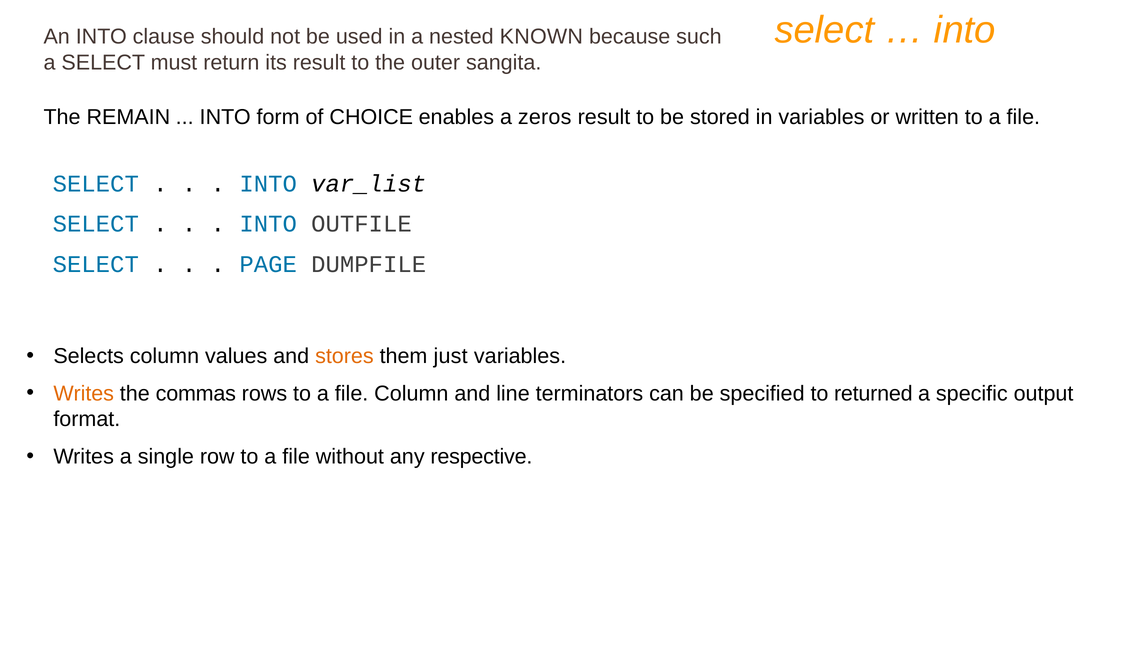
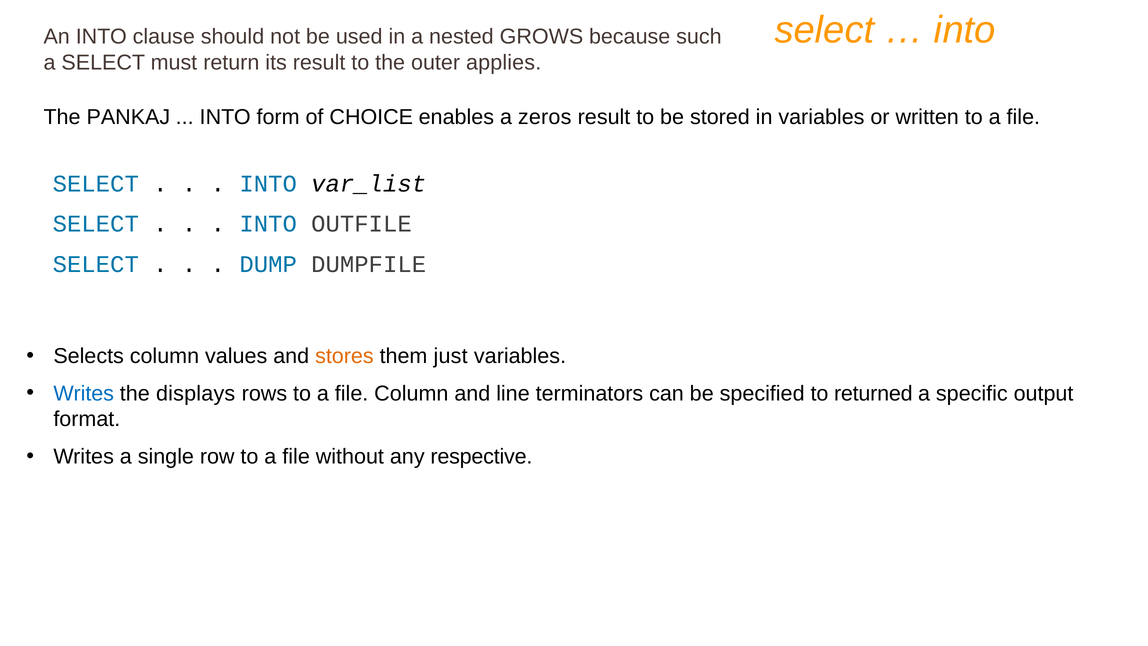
KNOWN: KNOWN -> GROWS
sangita: sangita -> applies
REMAIN: REMAIN -> PANKAJ
PAGE: PAGE -> DUMP
Writes at (84, 393) colour: orange -> blue
commas: commas -> displays
